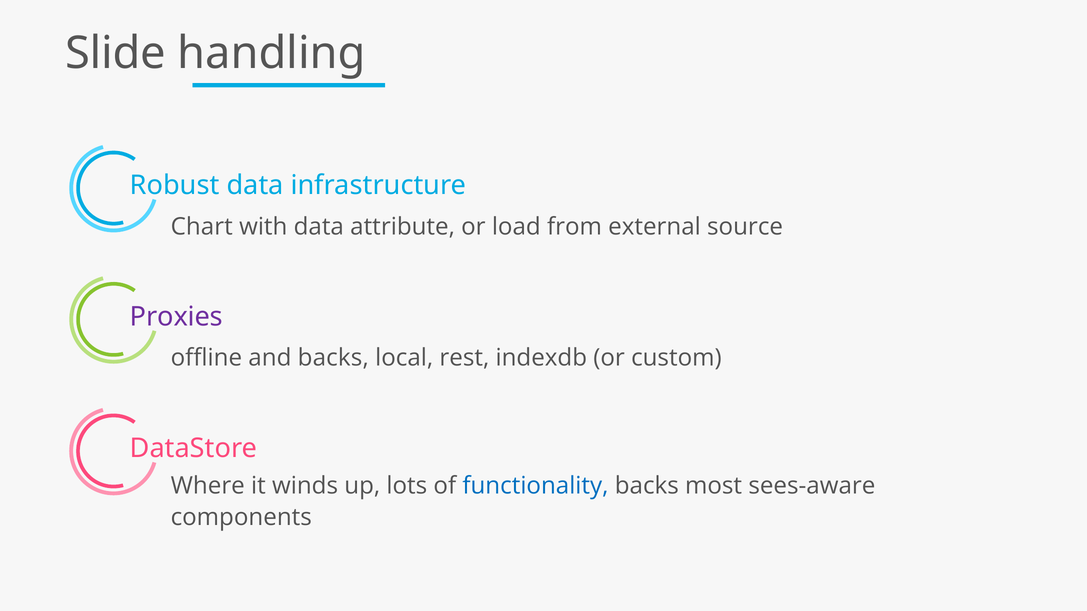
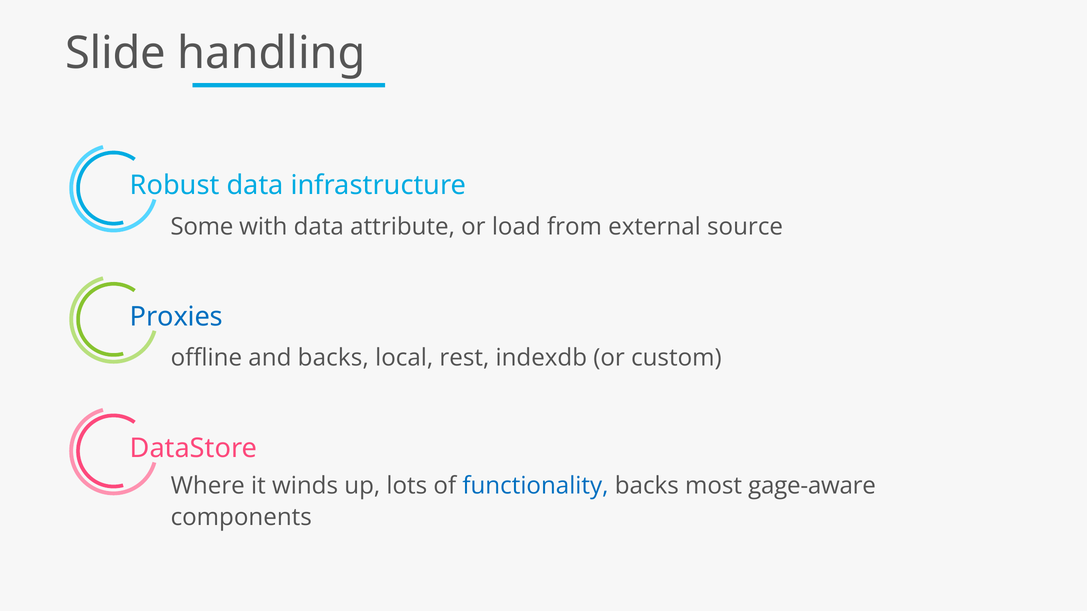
Chart: Chart -> Some
Proxies colour: purple -> blue
sees-aware: sees-aware -> gage-aware
